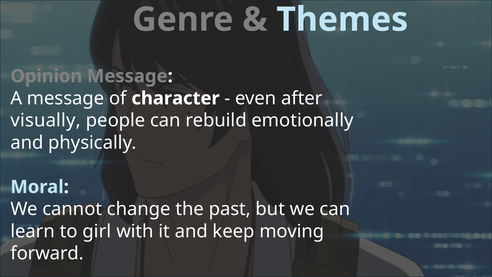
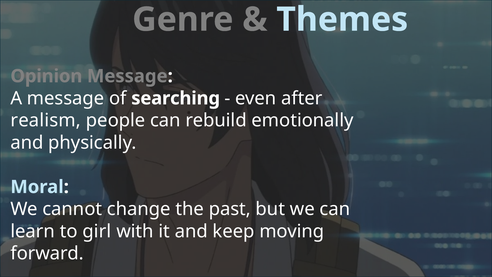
character: character -> searching
visually: visually -> realism
